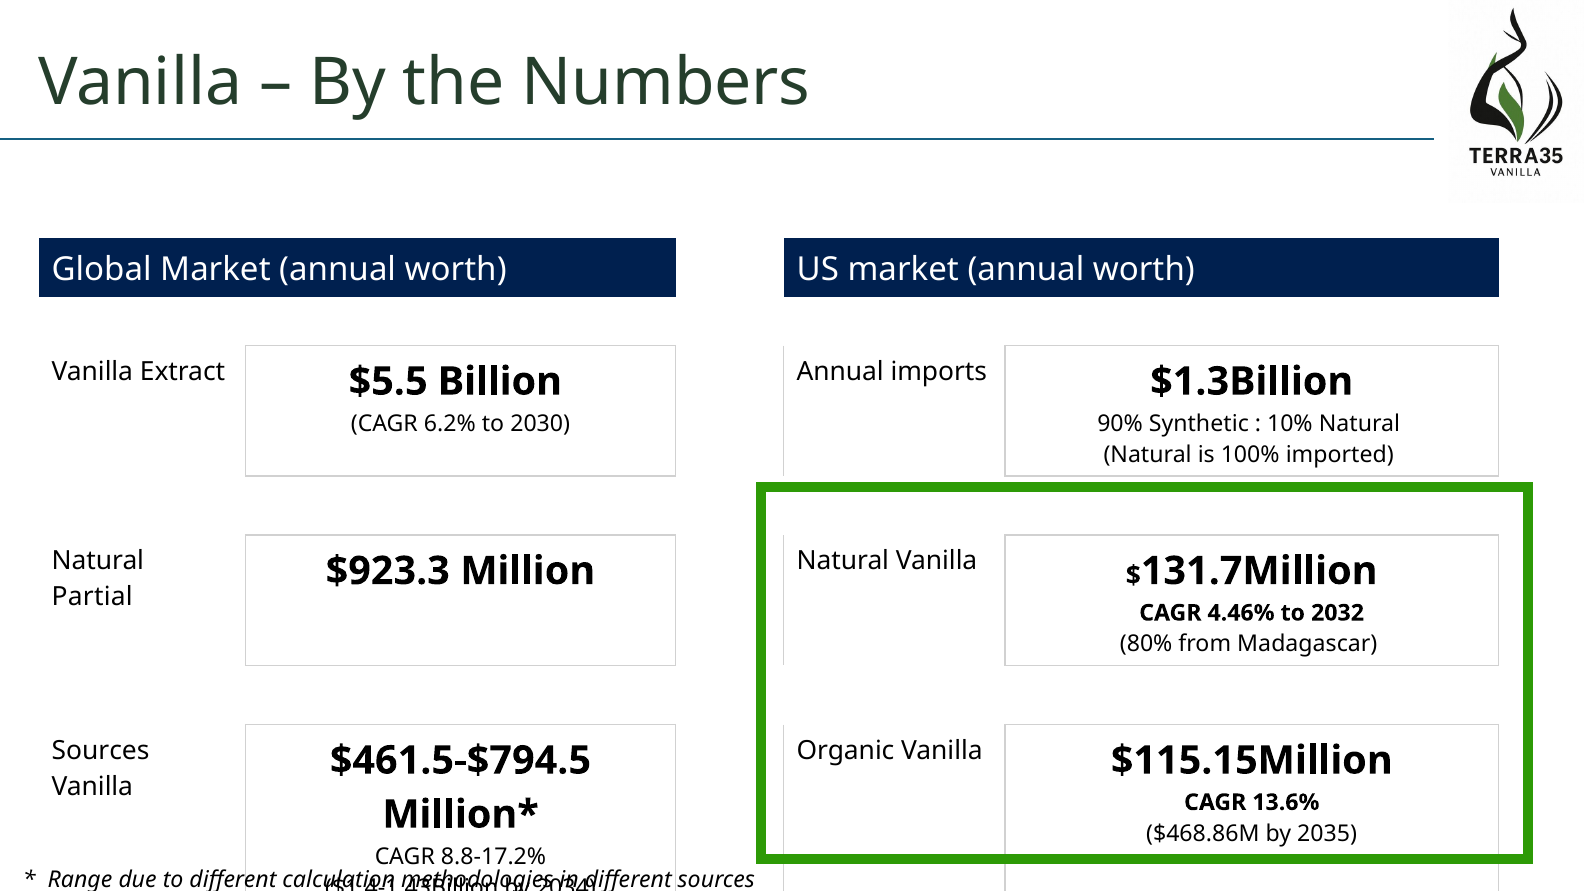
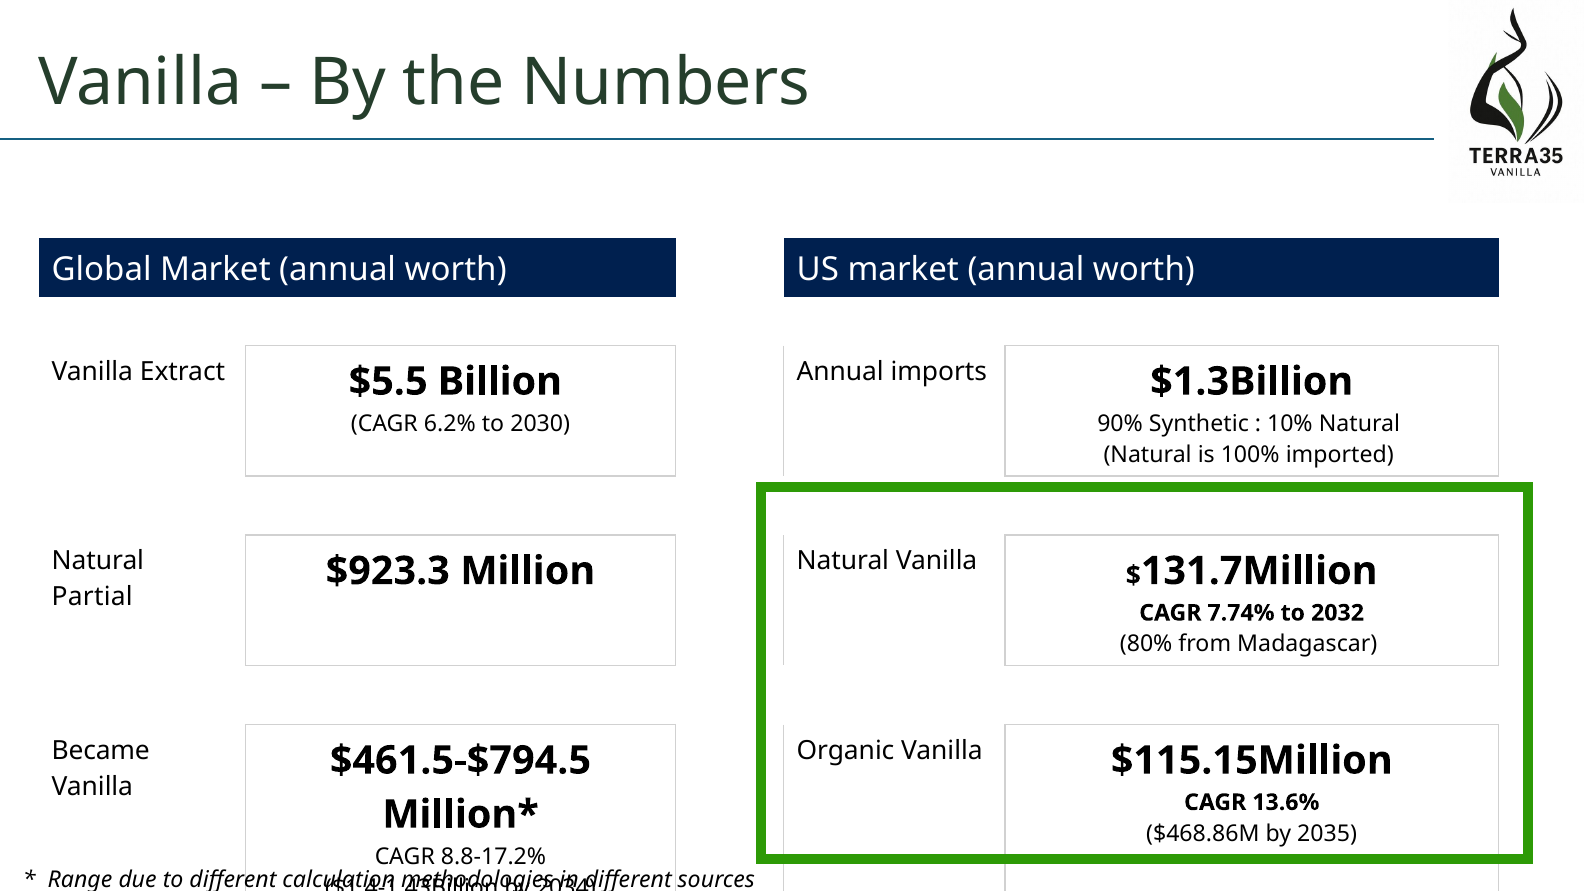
4.46%: 4.46% -> 7.74%
Sources at (101, 751): Sources -> Became
